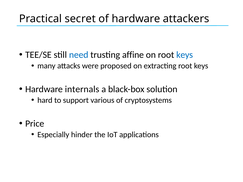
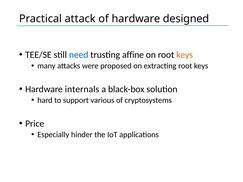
secret: secret -> attack
attackers: attackers -> designed
keys at (185, 55) colour: blue -> orange
